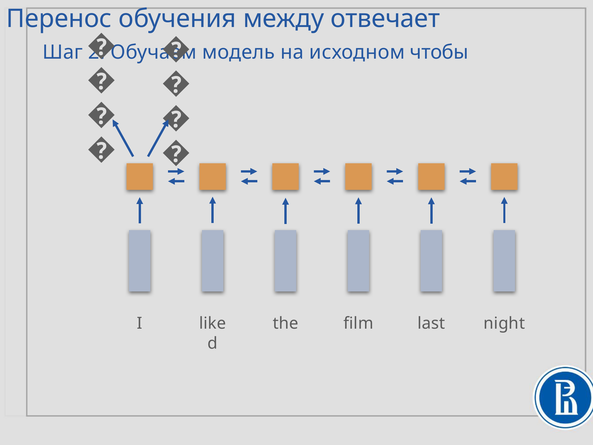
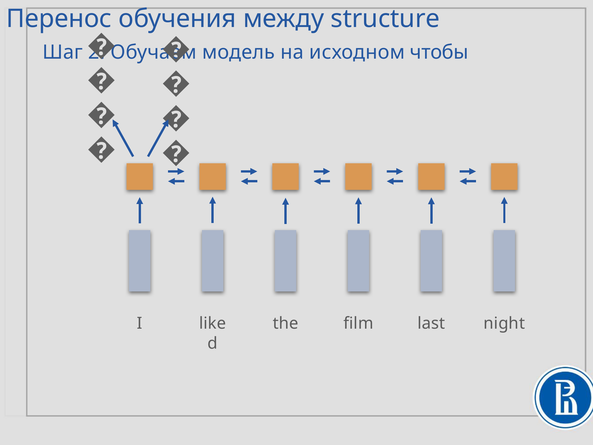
отвечает: отвечает -> structure
